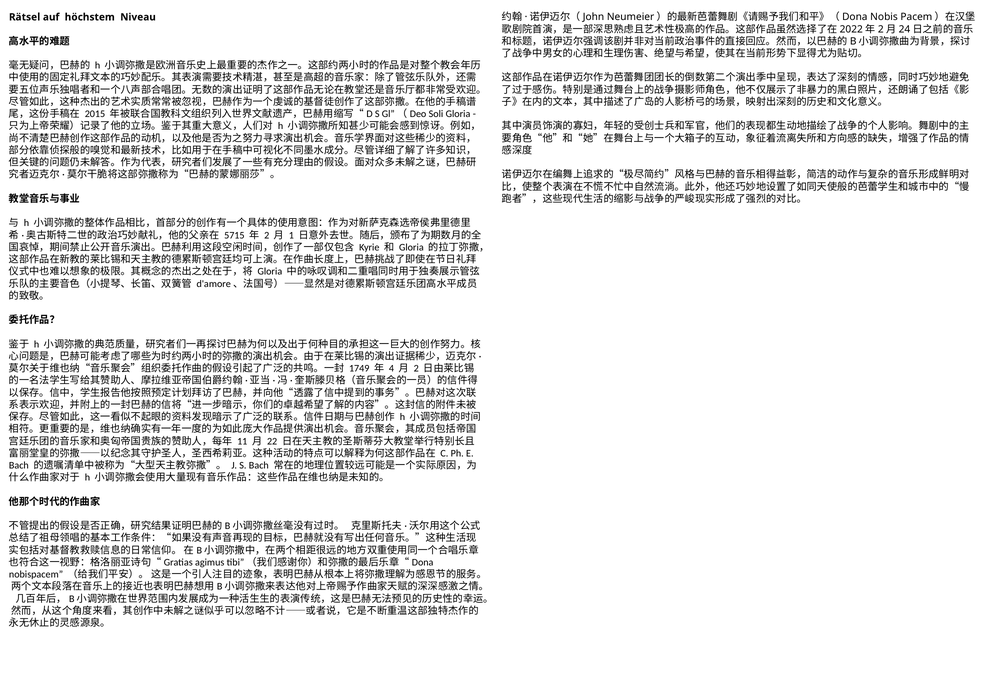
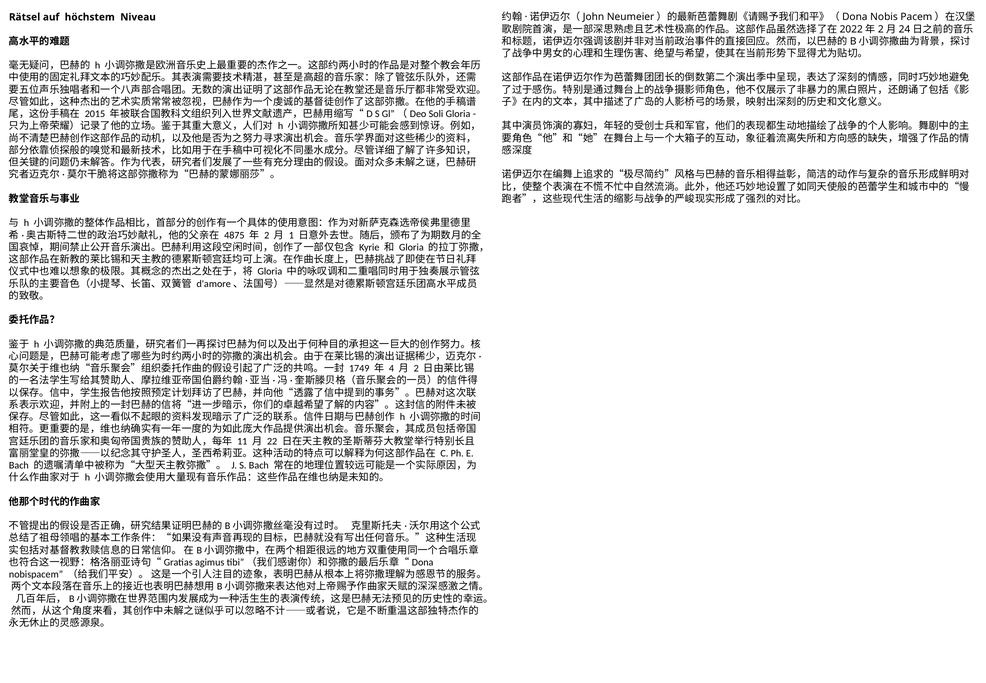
5715: 5715 -> 4875
